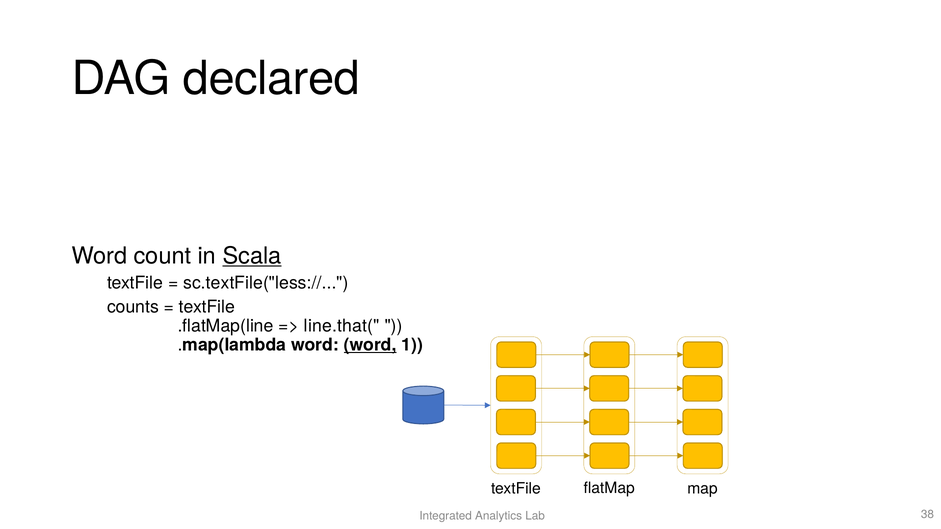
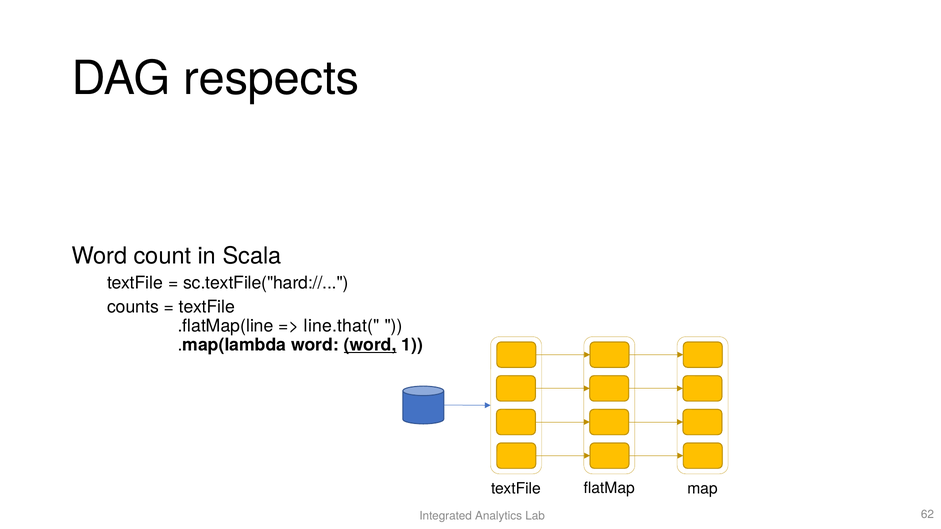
declared: declared -> respects
Scala underline: present -> none
sc.textFile("less://: sc.textFile("less:// -> sc.textFile("hard://
38: 38 -> 62
